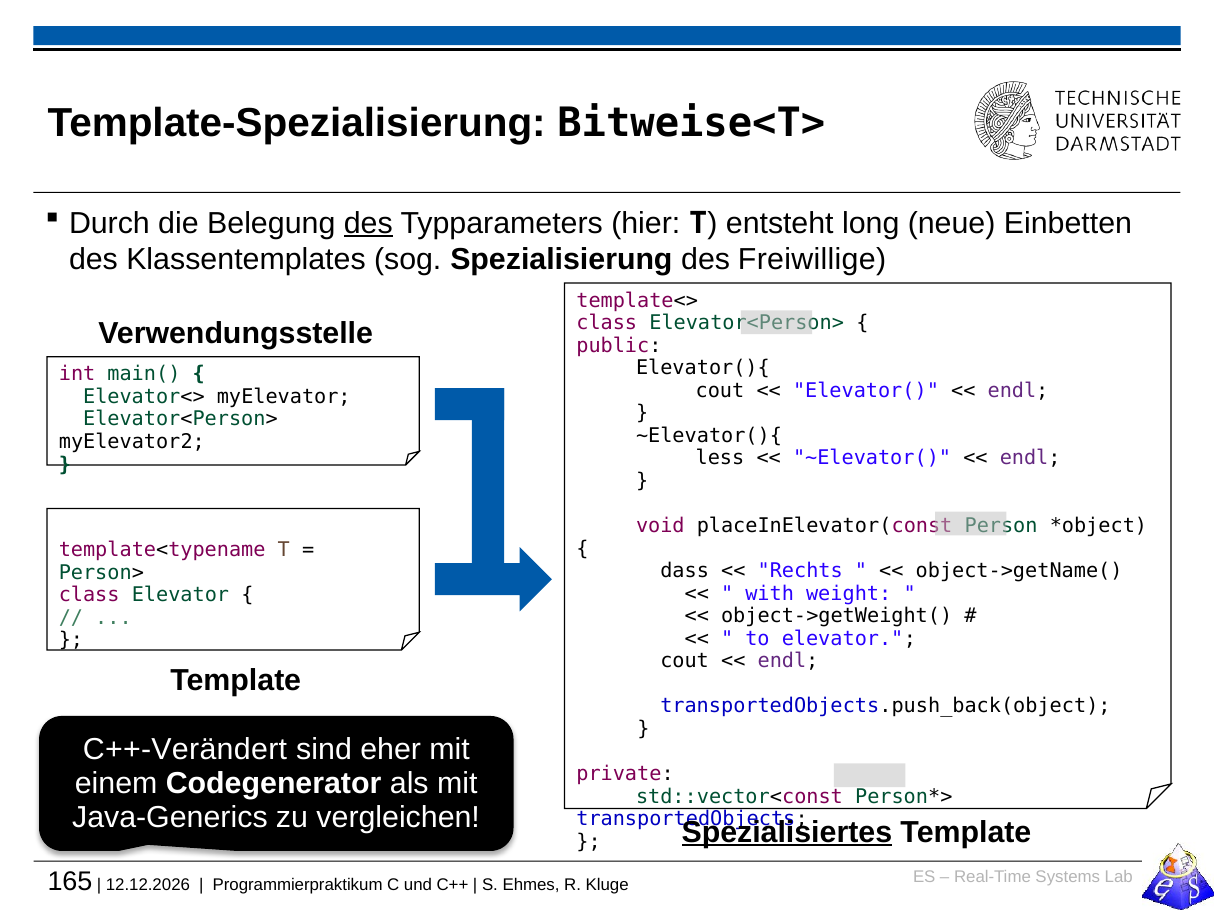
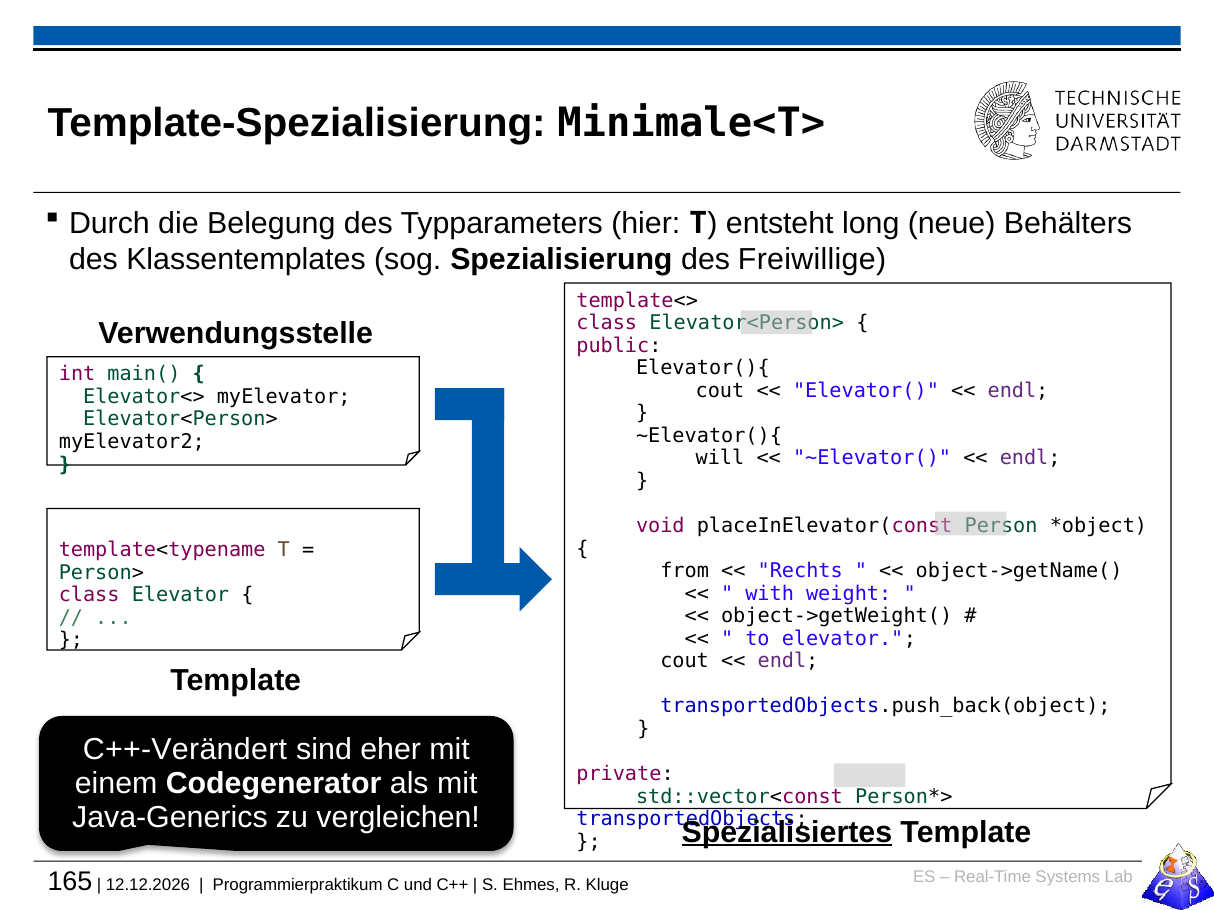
Bitweise<T>: Bitweise<T> -> Minimale<T>
des at (368, 223) underline: present -> none
Einbetten: Einbetten -> Behälters
less: less -> will
dass: dass -> from
